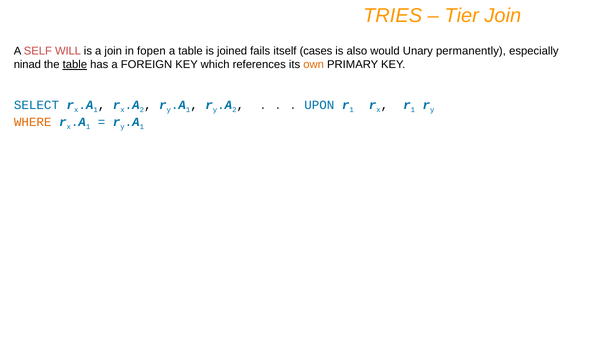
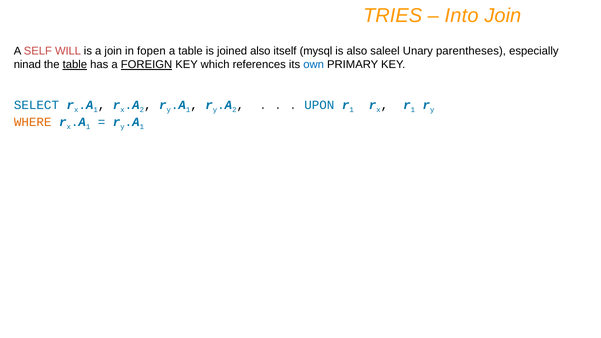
Tier: Tier -> Into
joined fails: fails -> also
cases: cases -> mysql
would: would -> saleel
permanently: permanently -> parentheses
FOREIGN underline: none -> present
own colour: orange -> blue
